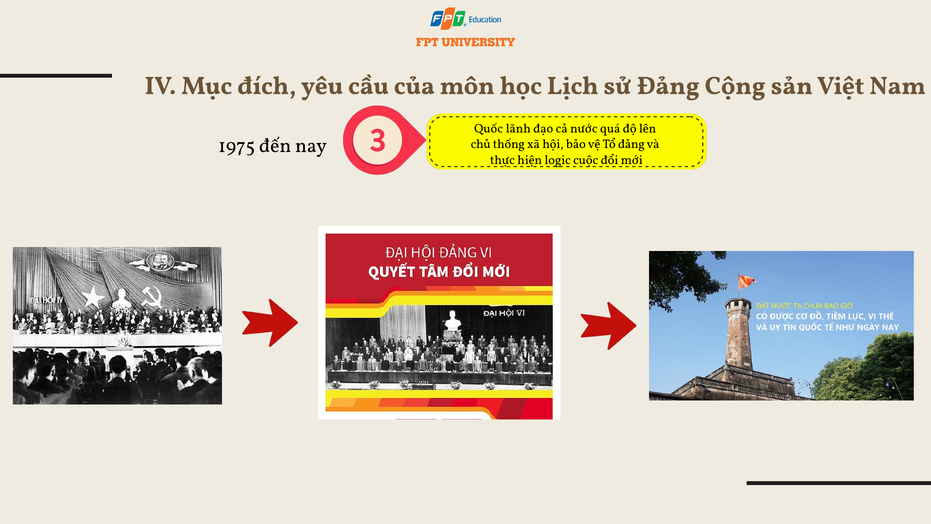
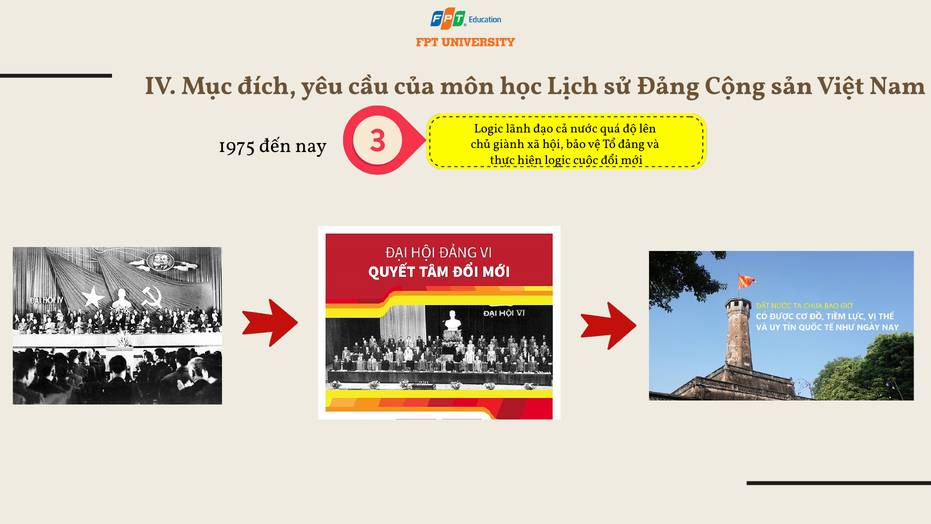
Quốc at (489, 128): Quốc -> Logic
thống: thống -> giành
